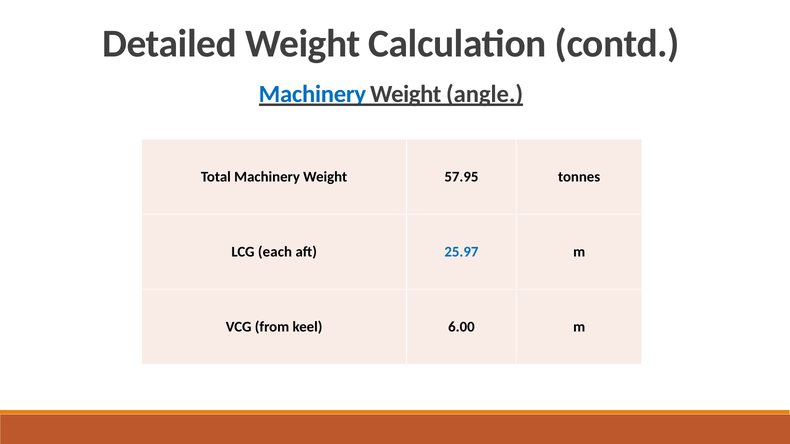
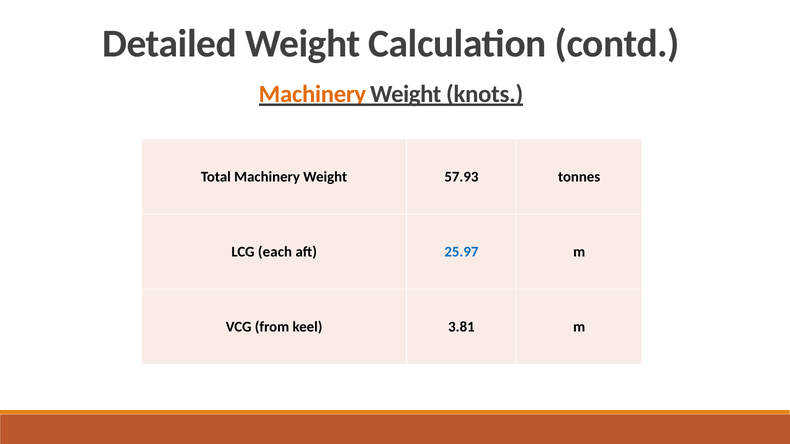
Machinery at (312, 94) colour: blue -> orange
angle: angle -> knots
57.95: 57.95 -> 57.93
6.00: 6.00 -> 3.81
